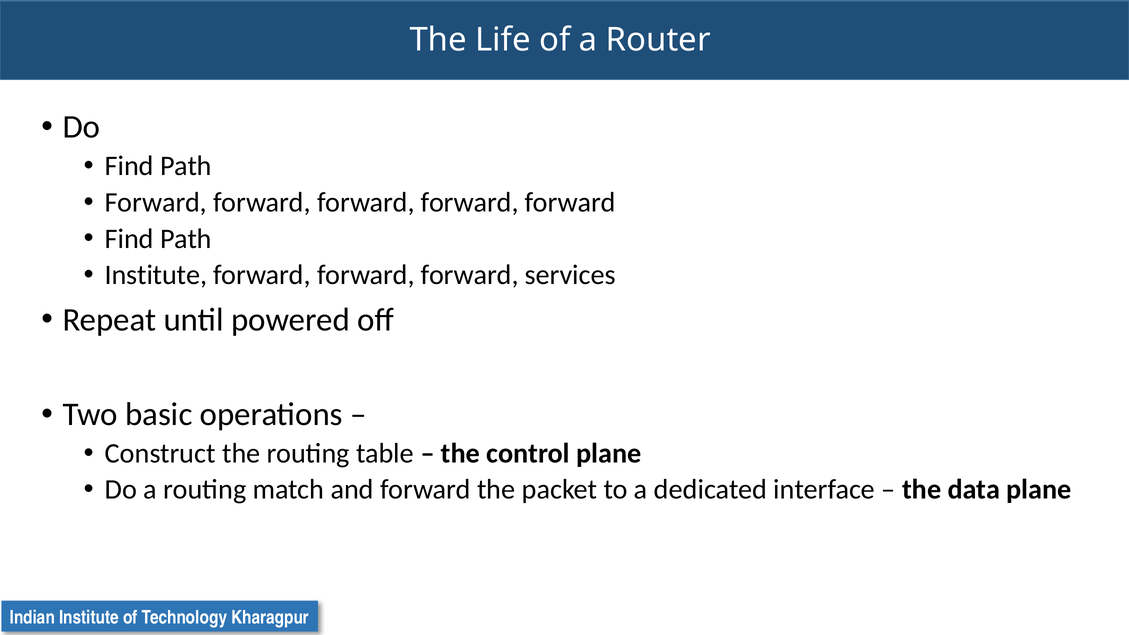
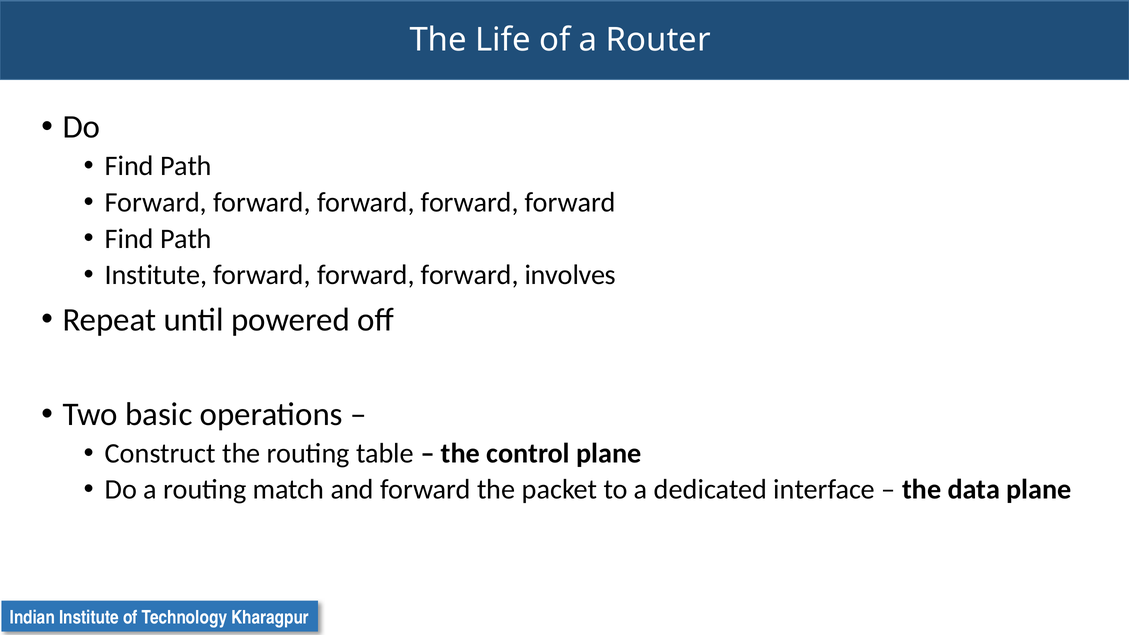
services: services -> involves
